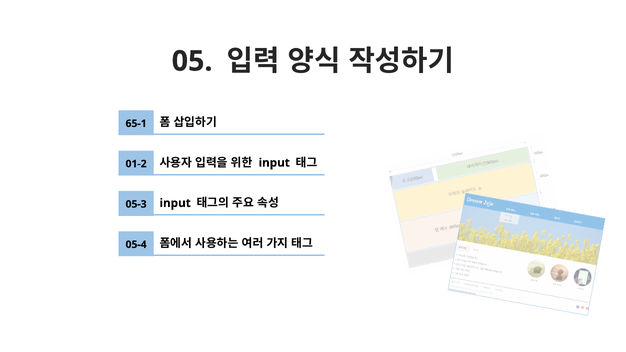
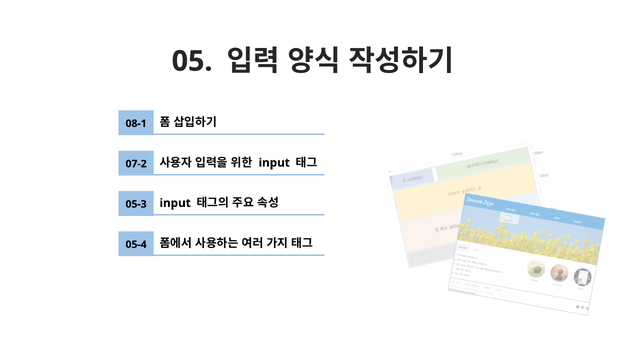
65-1: 65-1 -> 08-1
01-2: 01-2 -> 07-2
